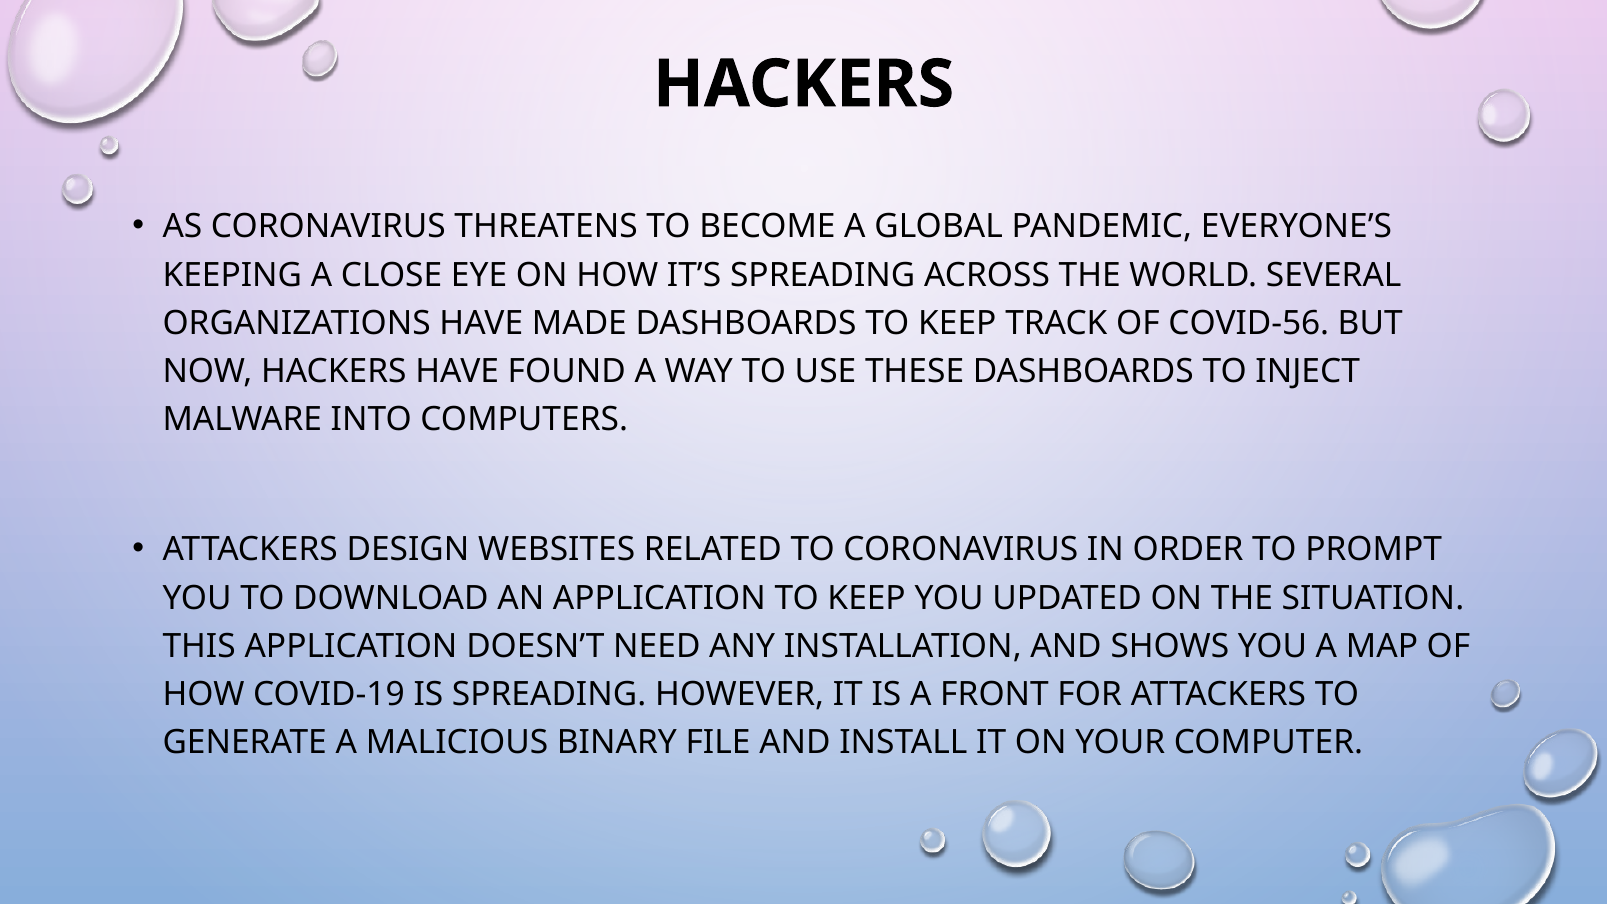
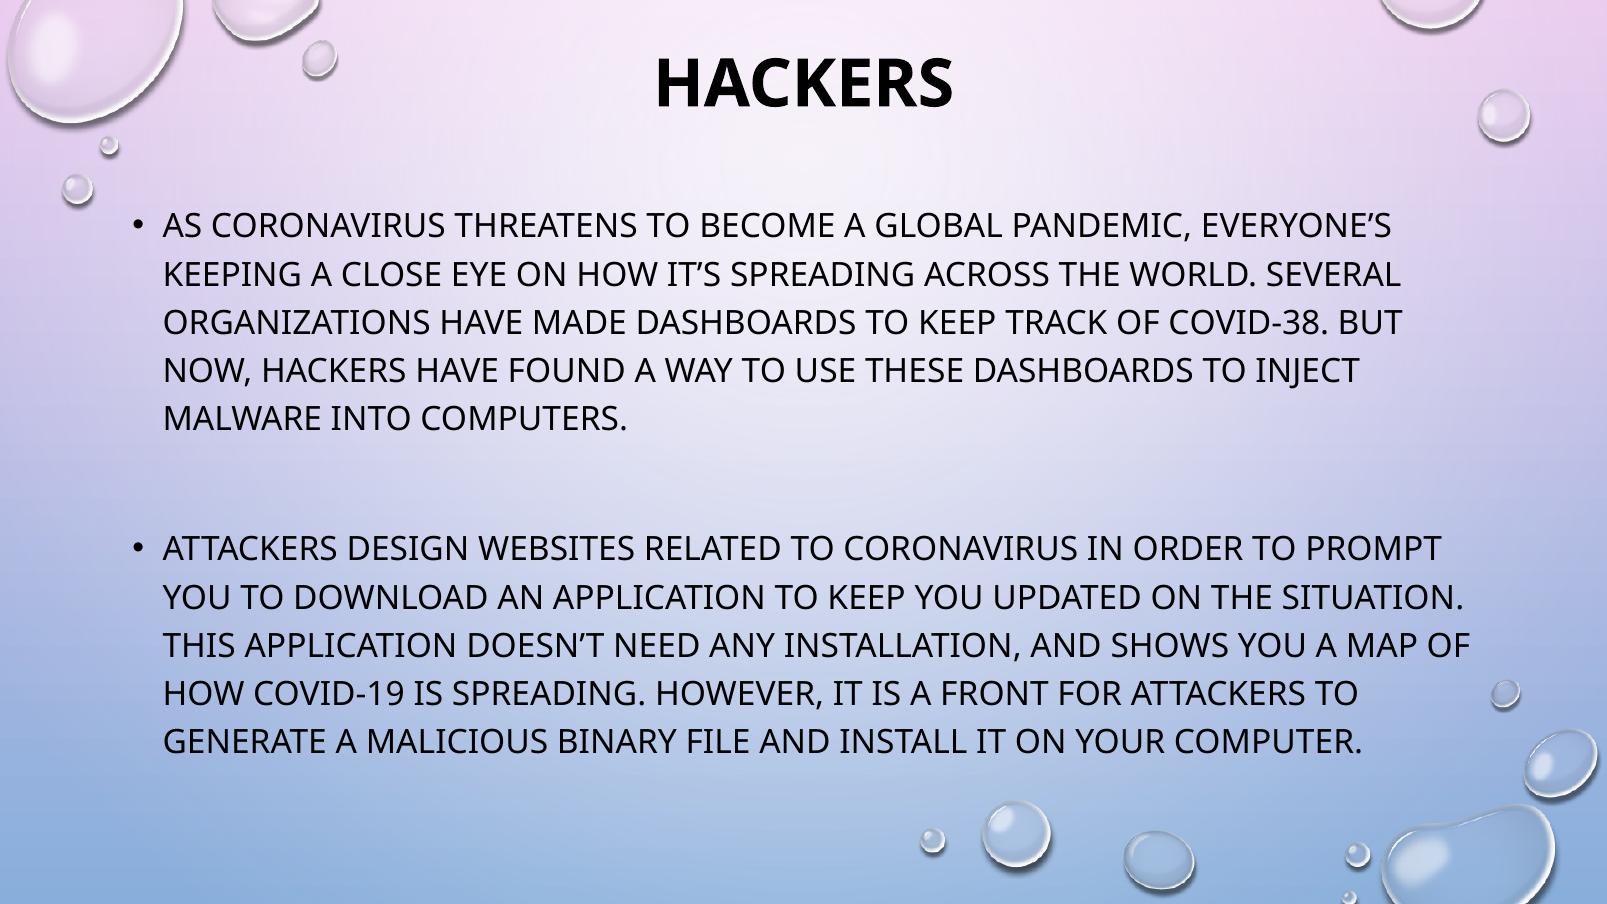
COVID-56: COVID-56 -> COVID-38
